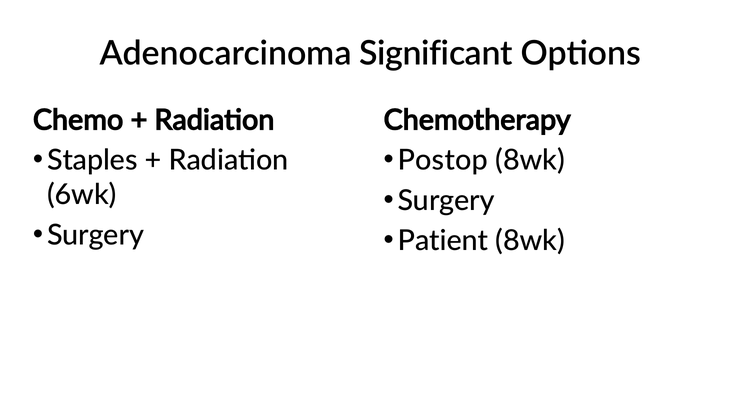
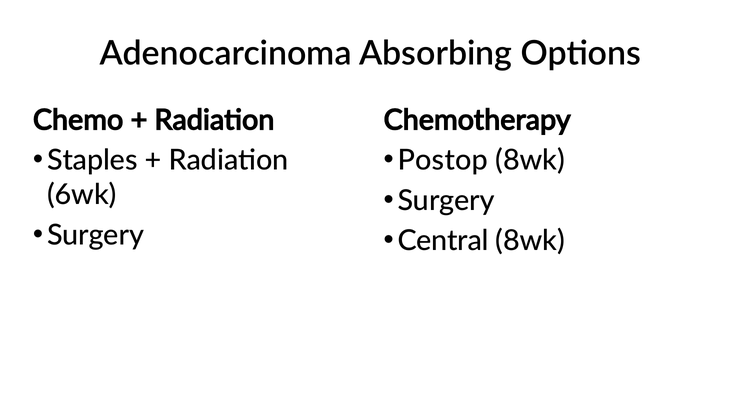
Significant: Significant -> Absorbing
Patient: Patient -> Central
